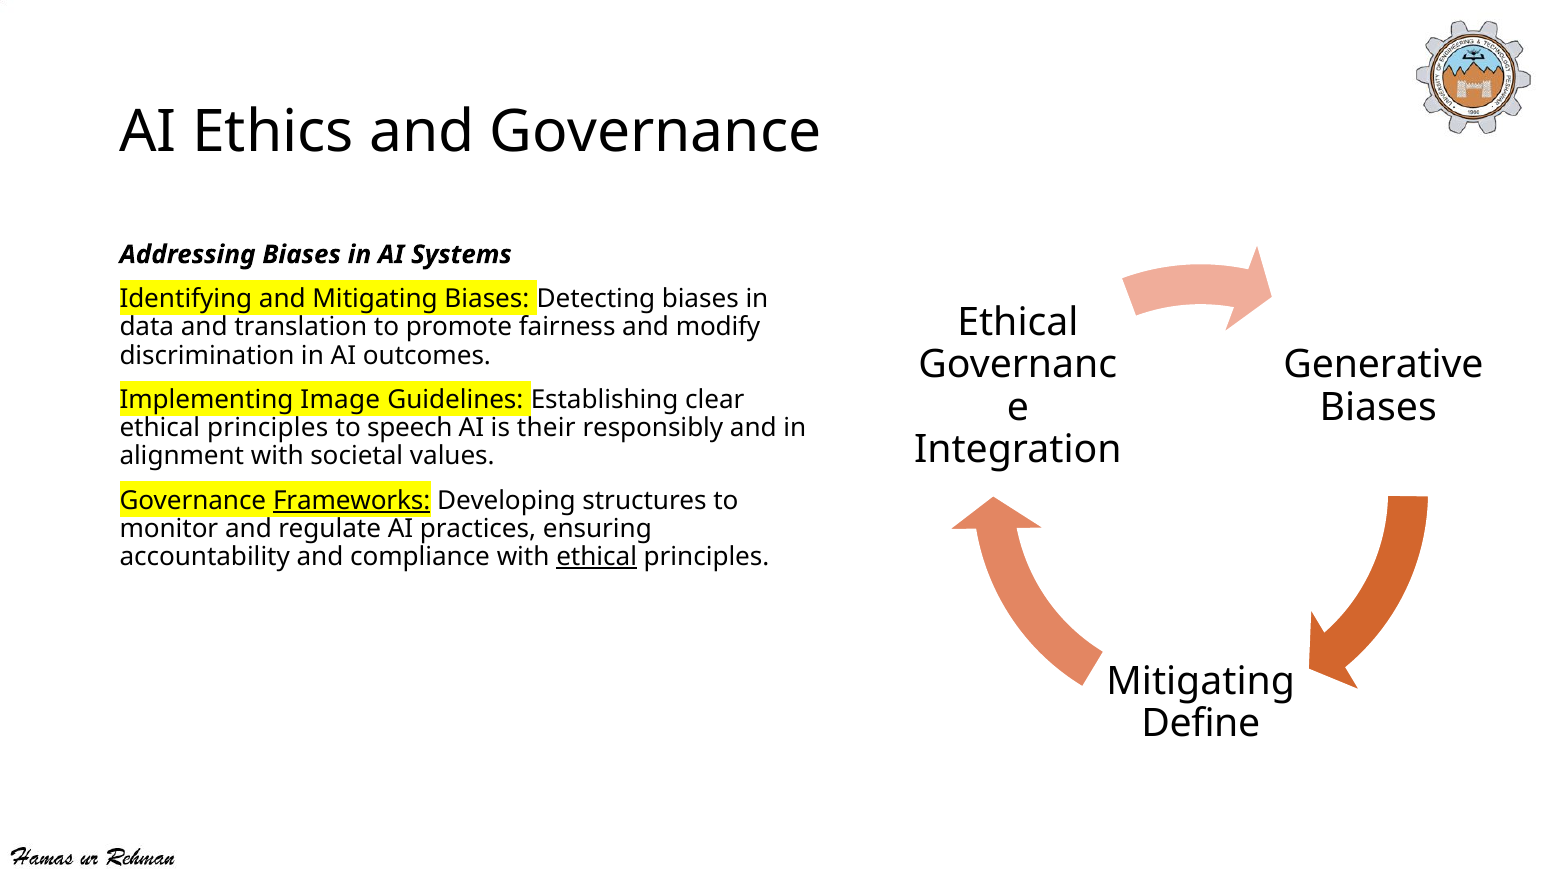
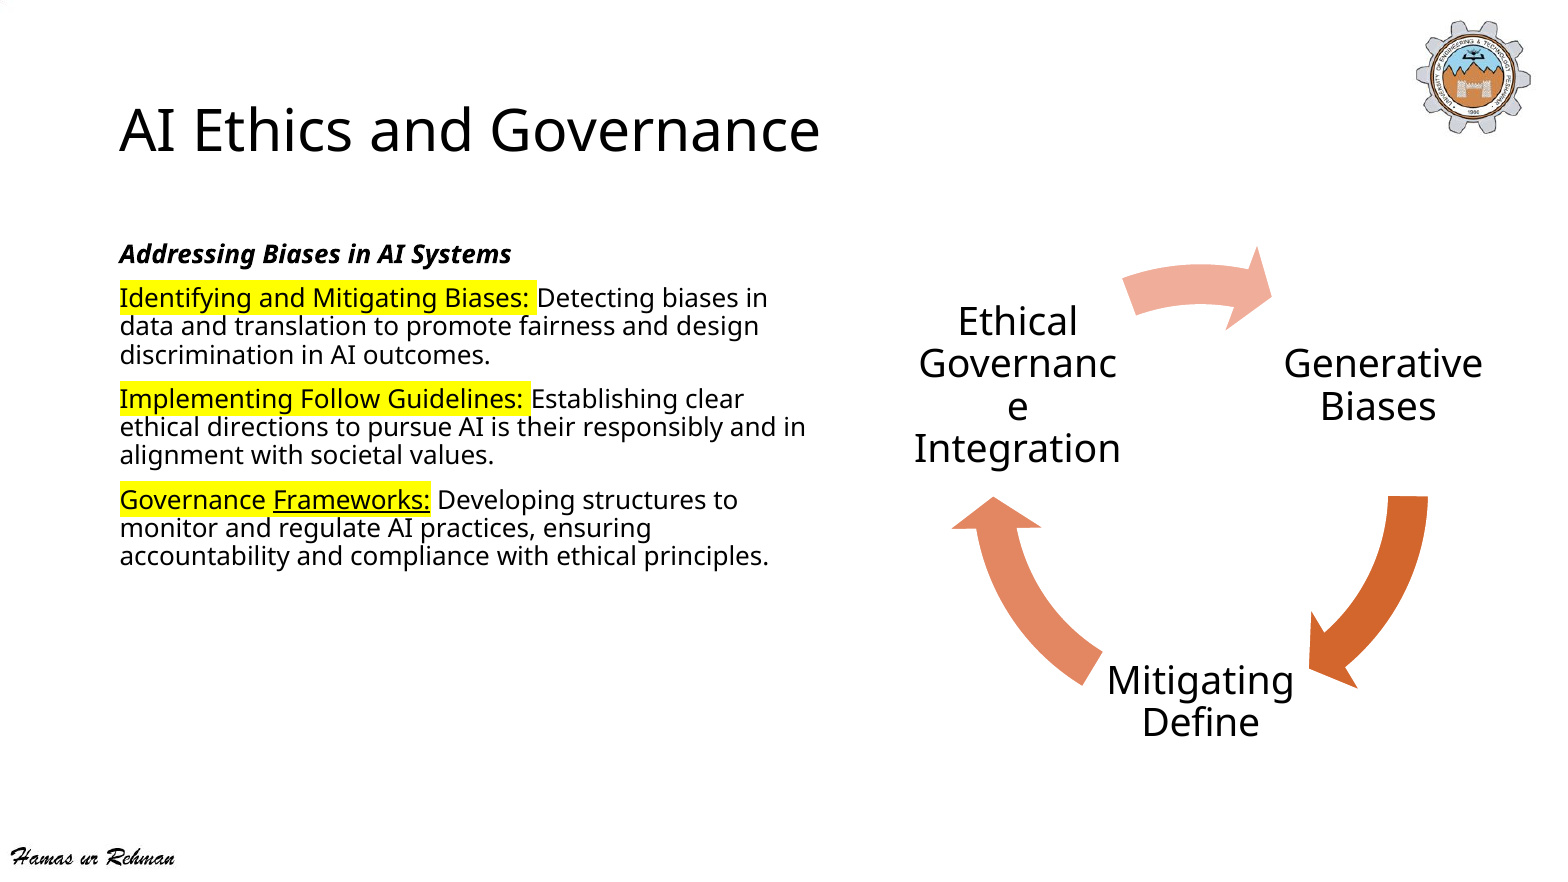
modify: modify -> design
Image: Image -> Follow
principles at (268, 428): principles -> directions
speech: speech -> pursue
ethical at (597, 557) underline: present -> none
